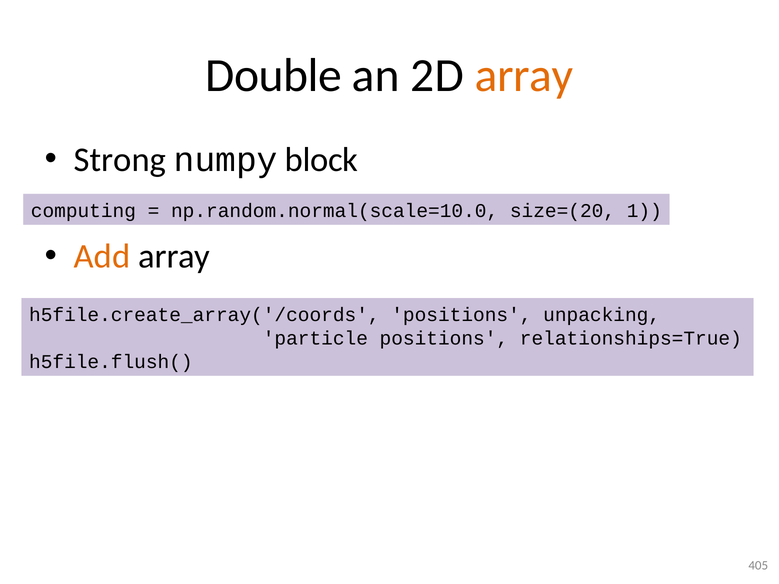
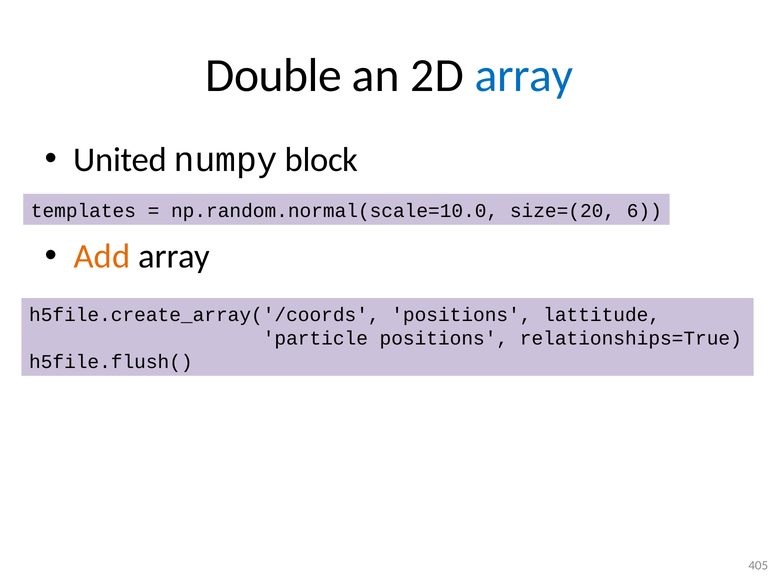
array at (524, 75) colour: orange -> blue
Strong: Strong -> United
computing: computing -> templates
1: 1 -> 6
unpacking: unpacking -> lattitude
